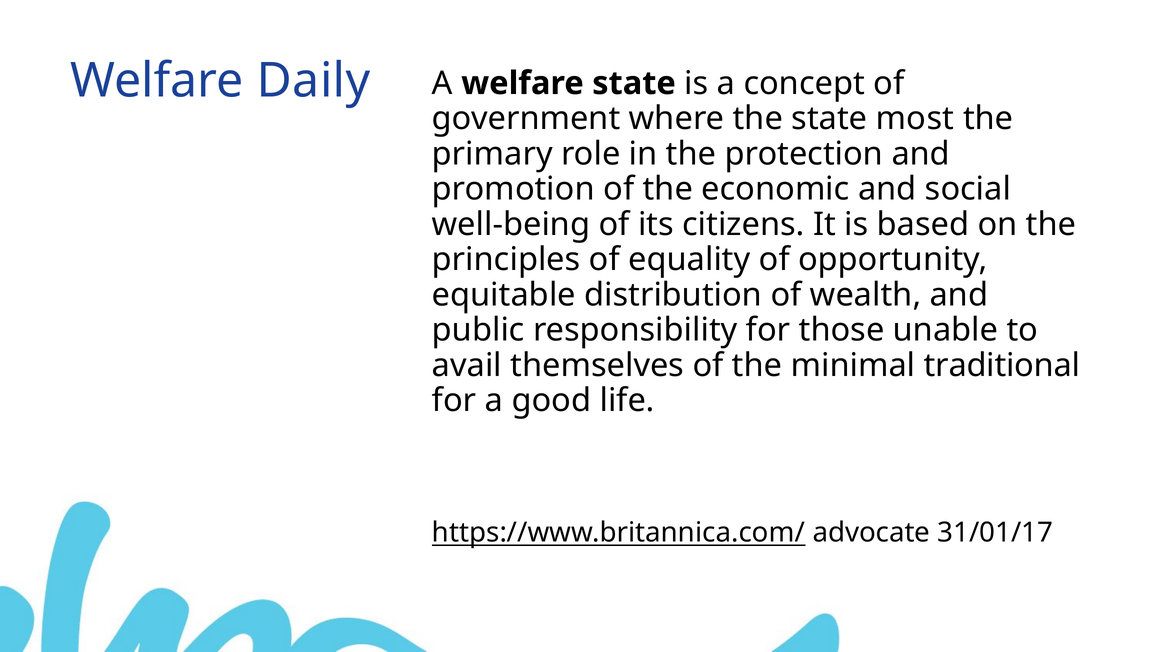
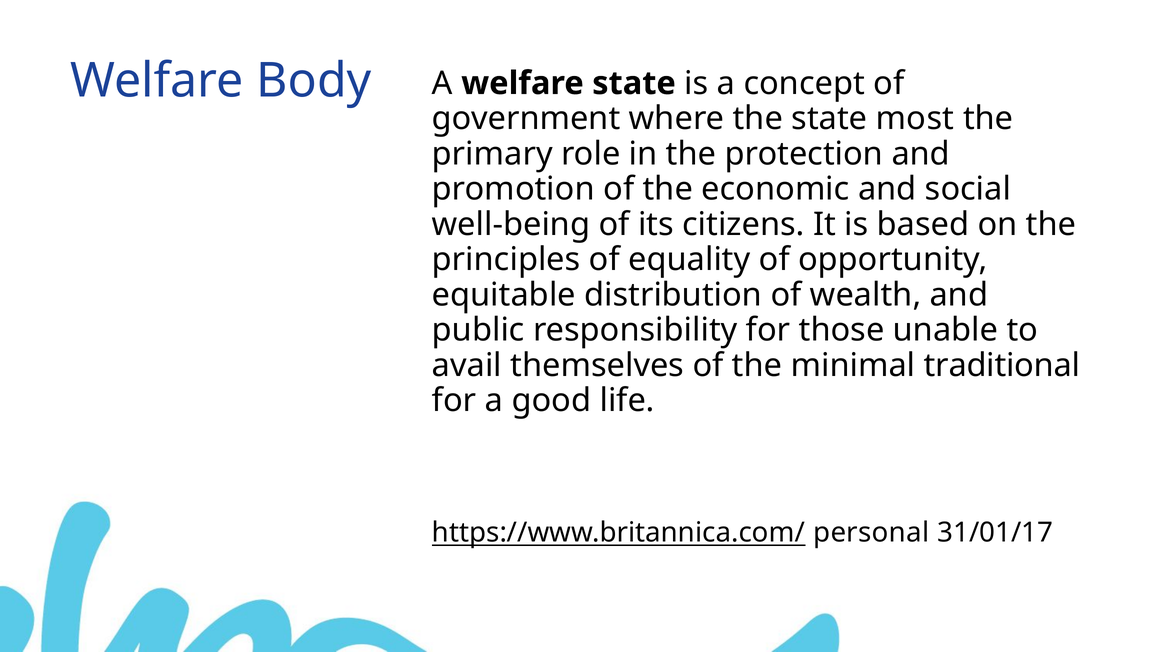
Daily: Daily -> Body
advocate: advocate -> personal
